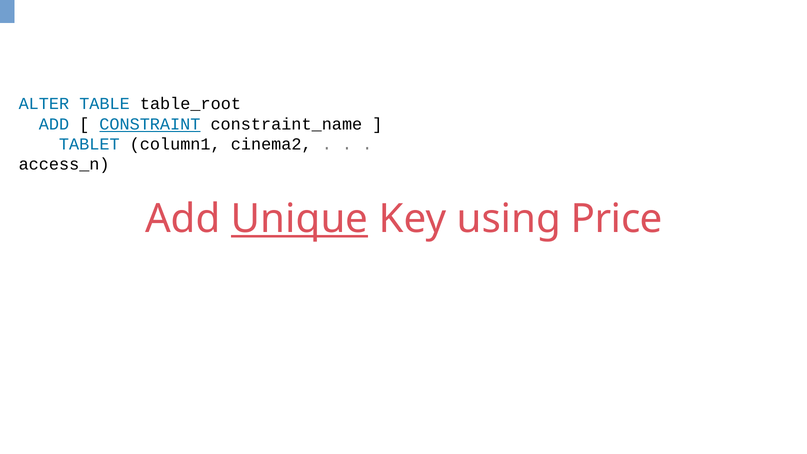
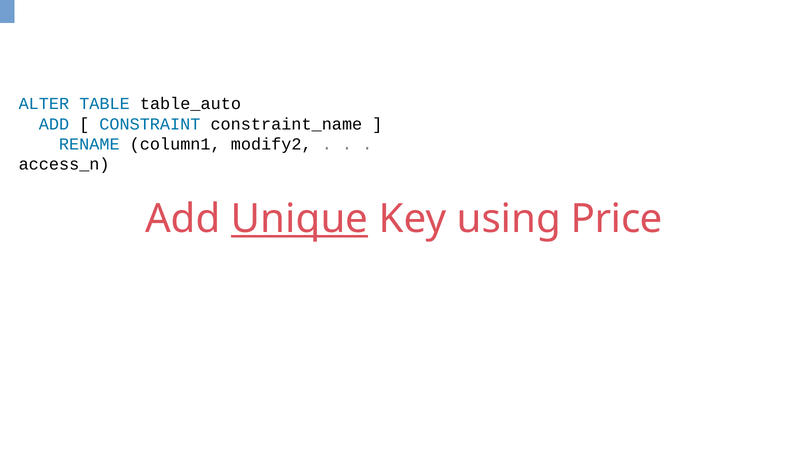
table_root: table_root -> table_auto
CONSTRAINT underline: present -> none
TABLET: TABLET -> RENAME
cinema2: cinema2 -> modify2
